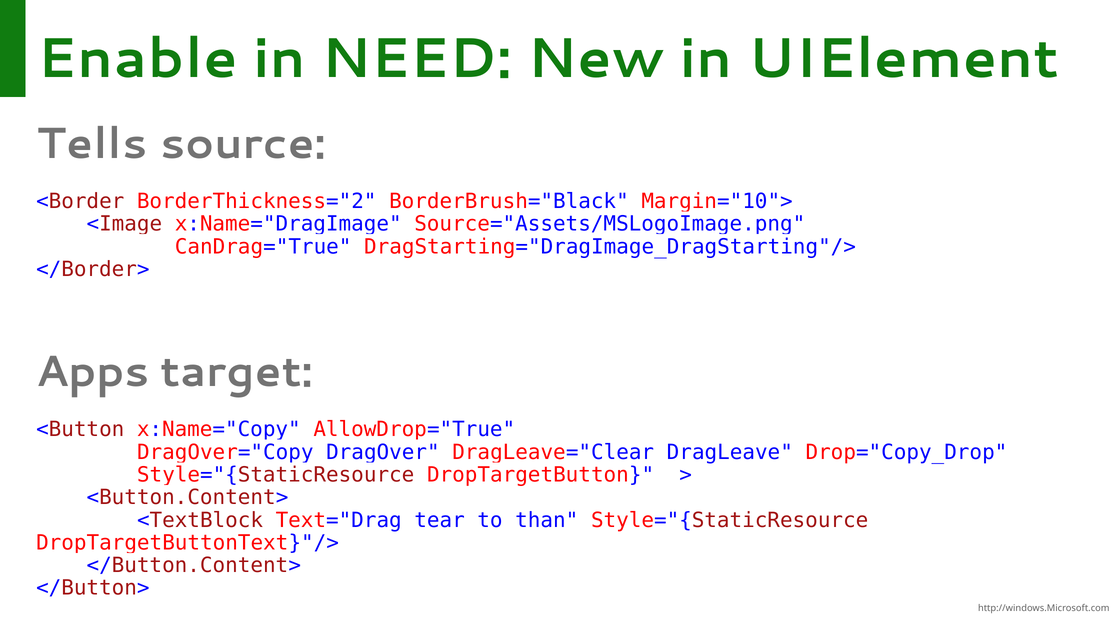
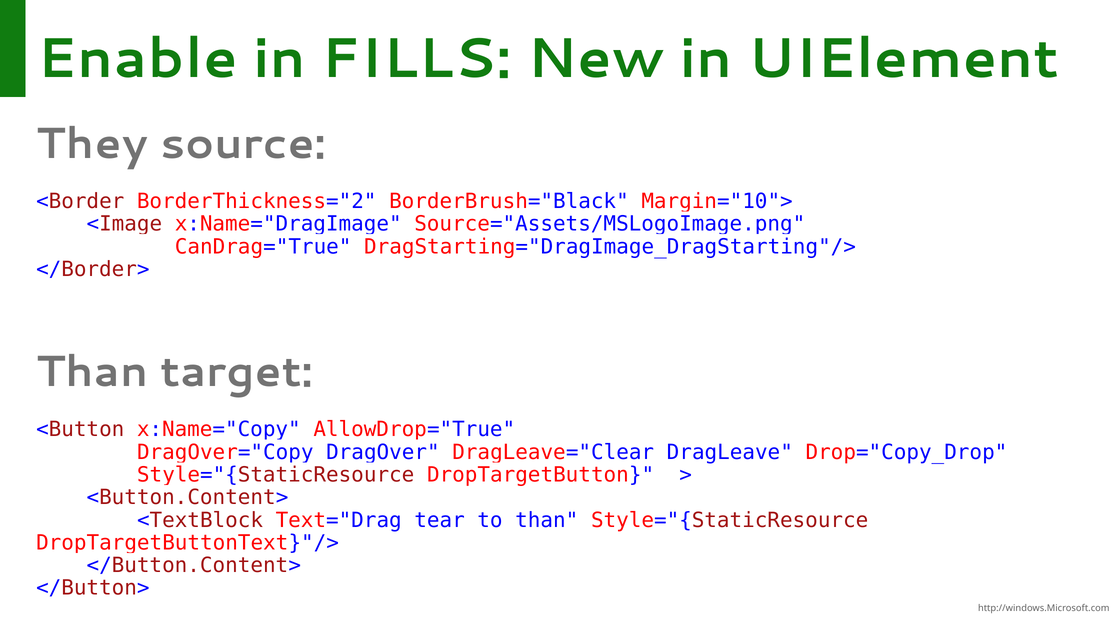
NEED: NEED -> FILLS
Tells: Tells -> They
Apps at (92, 372): Apps -> Than
